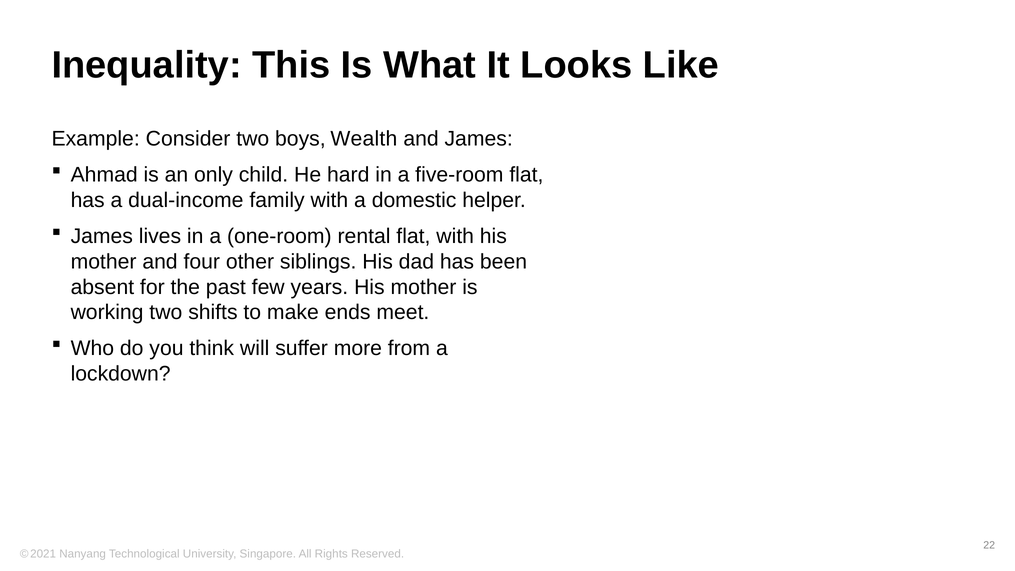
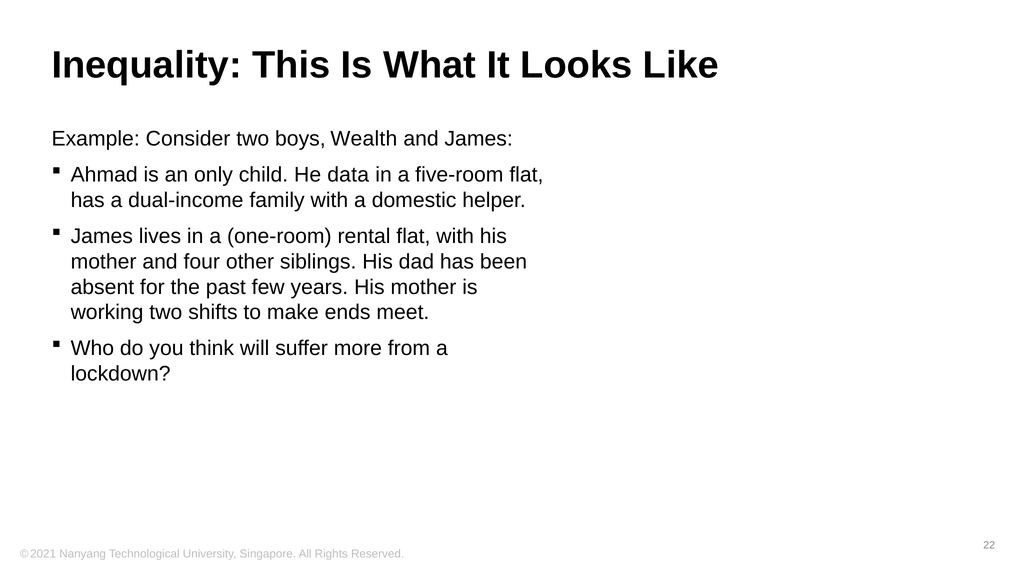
hard: hard -> data
